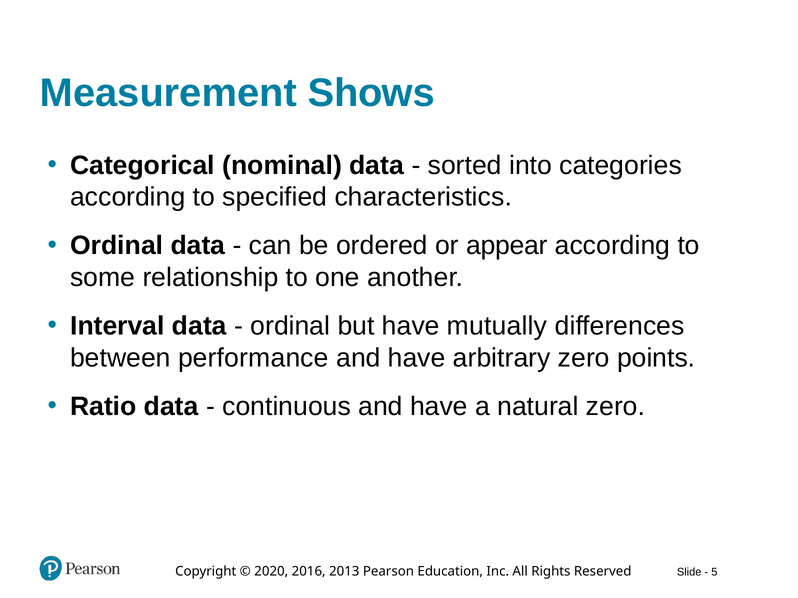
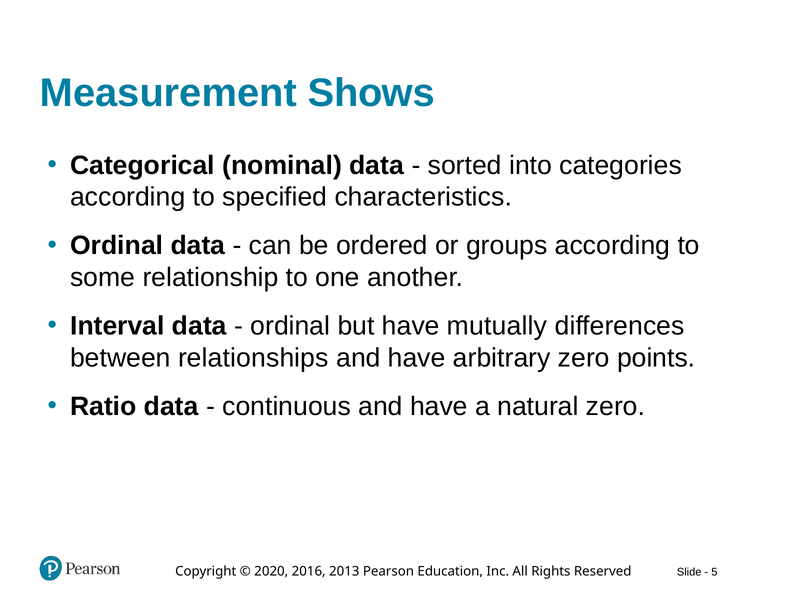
appear: appear -> groups
performance: performance -> relationships
